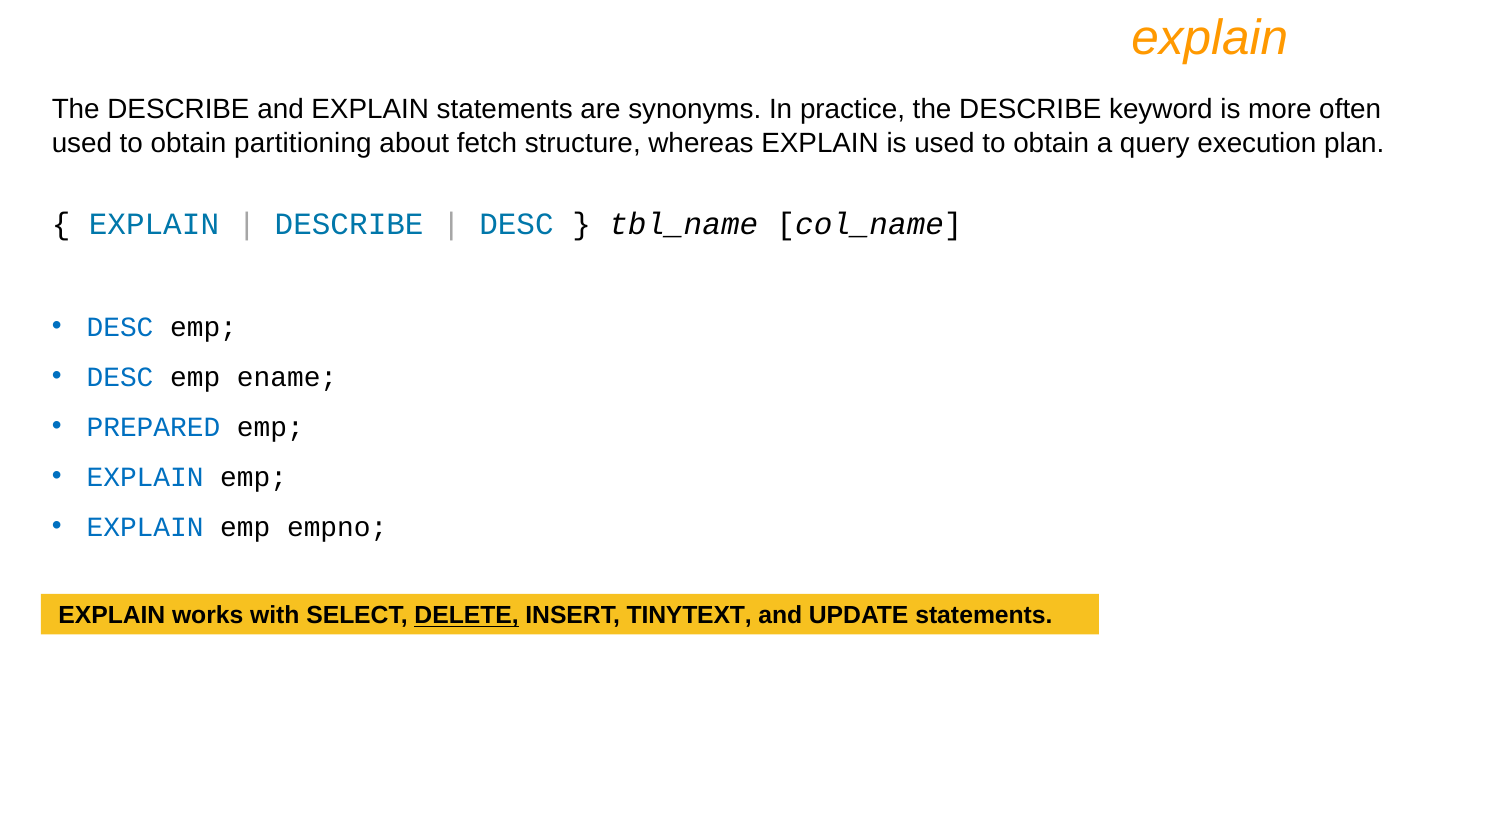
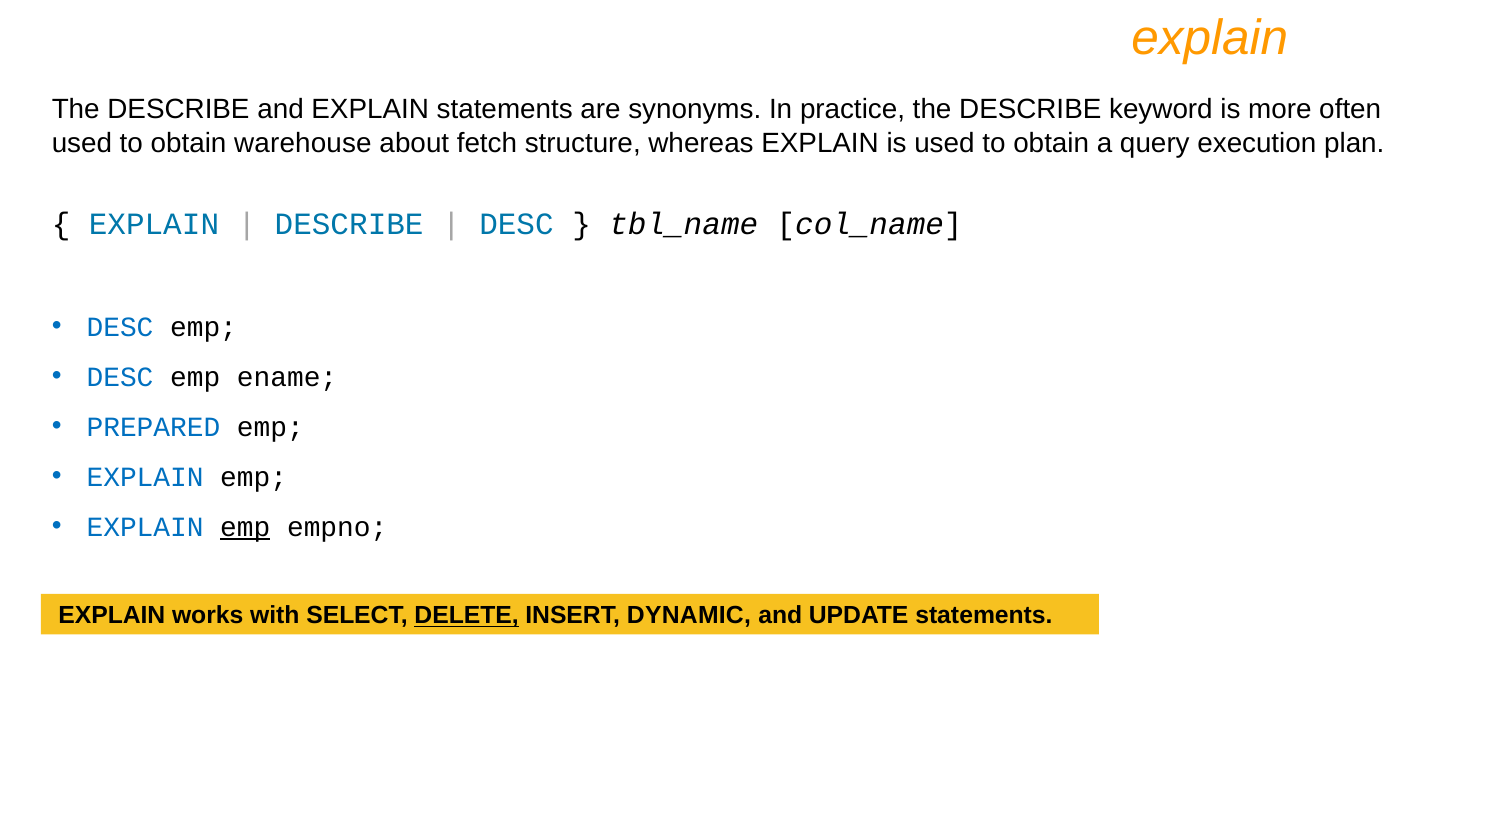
partitioning: partitioning -> warehouse
emp at (245, 527) underline: none -> present
TINYTEXT: TINYTEXT -> DYNAMIC
